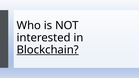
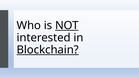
NOT underline: none -> present
